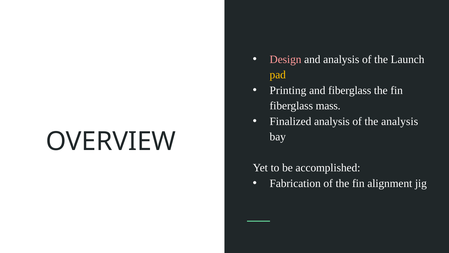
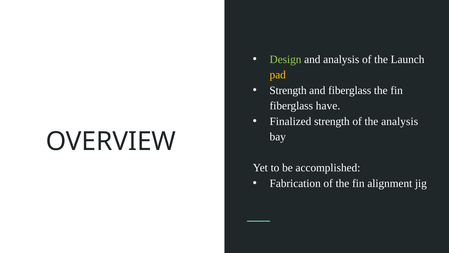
Design colour: pink -> light green
Printing at (288, 90): Printing -> Strength
mass: mass -> have
Finalized analysis: analysis -> strength
